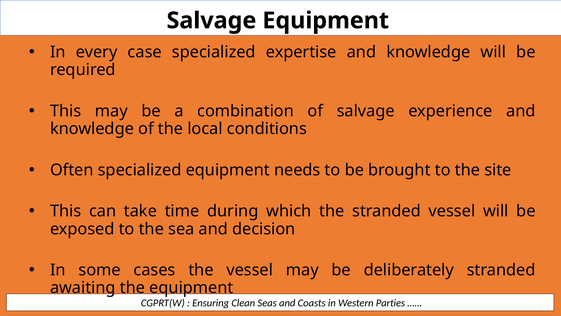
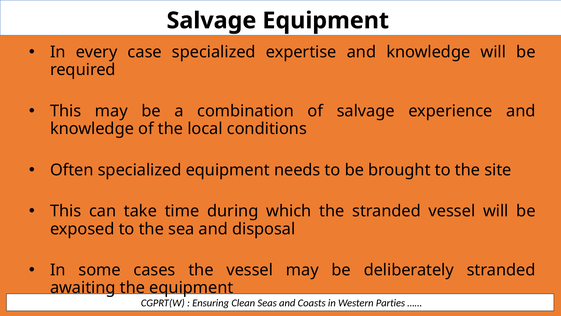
decision: decision -> disposal
